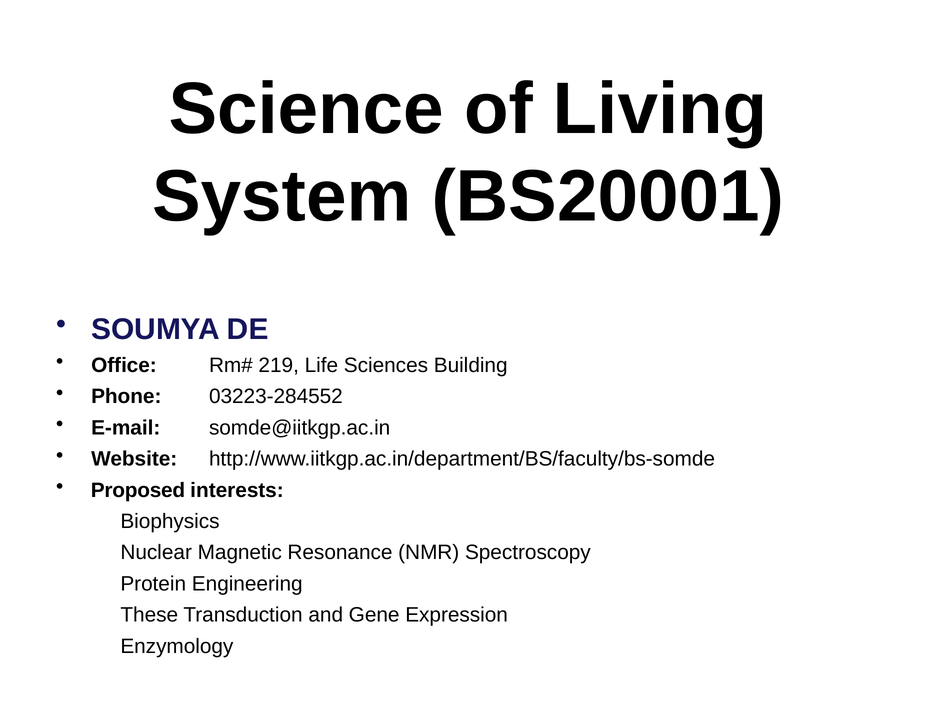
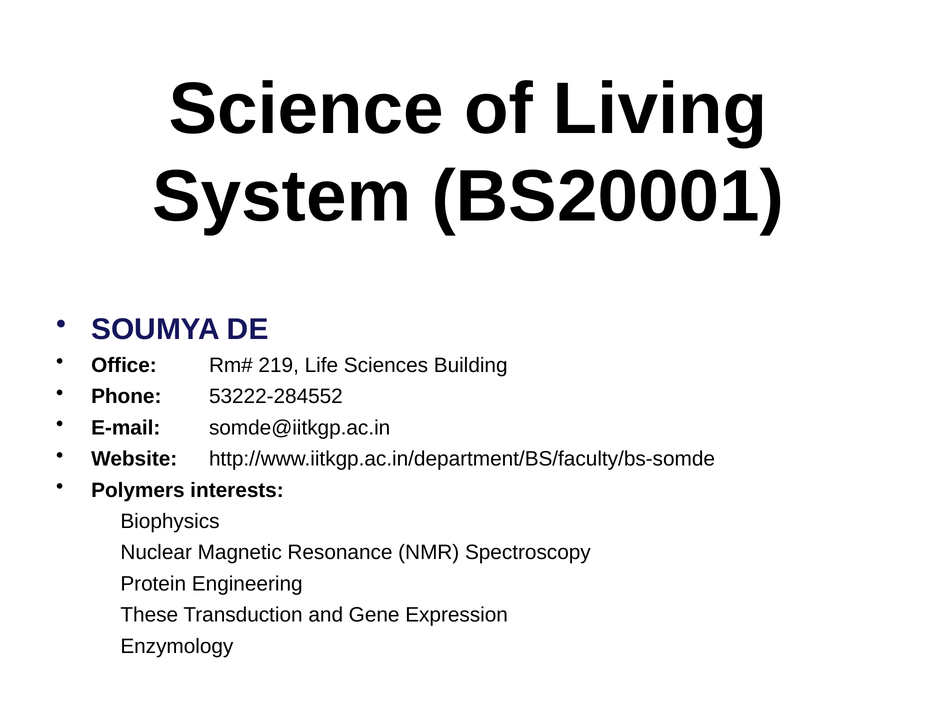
03223-284552: 03223-284552 -> 53222-284552
Proposed: Proposed -> Polymers
